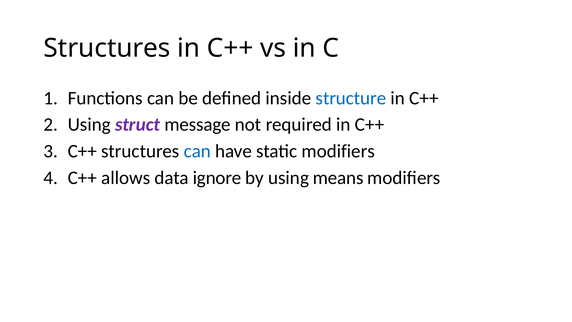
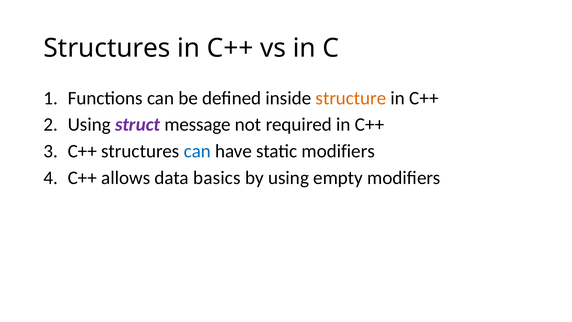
structure colour: blue -> orange
ignore: ignore -> basics
means: means -> empty
